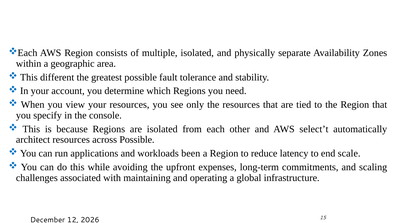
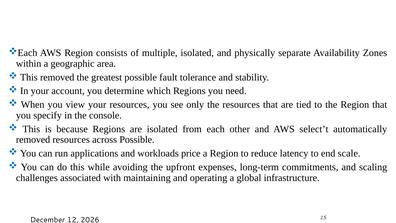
This different: different -> removed
architect at (33, 140): architect -> removed
been: been -> price
